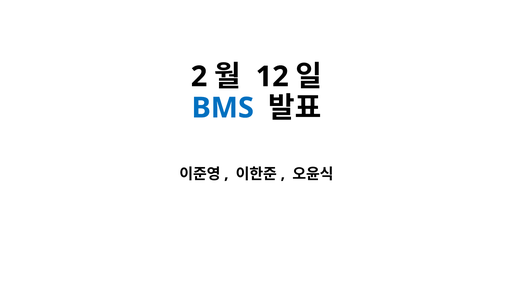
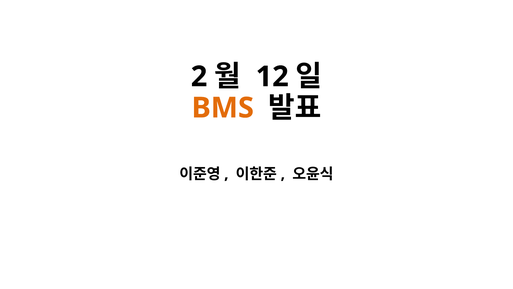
BMS colour: blue -> orange
